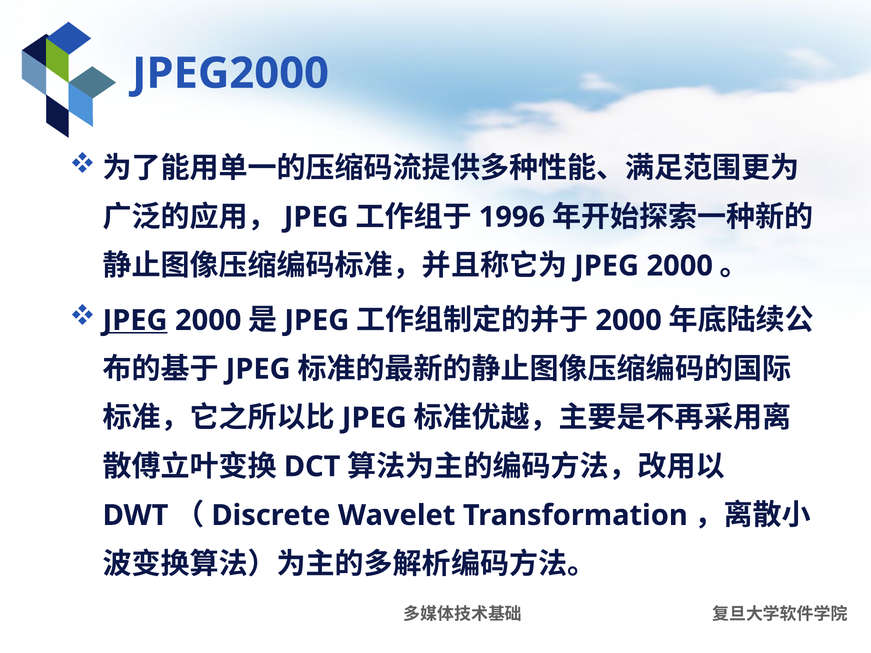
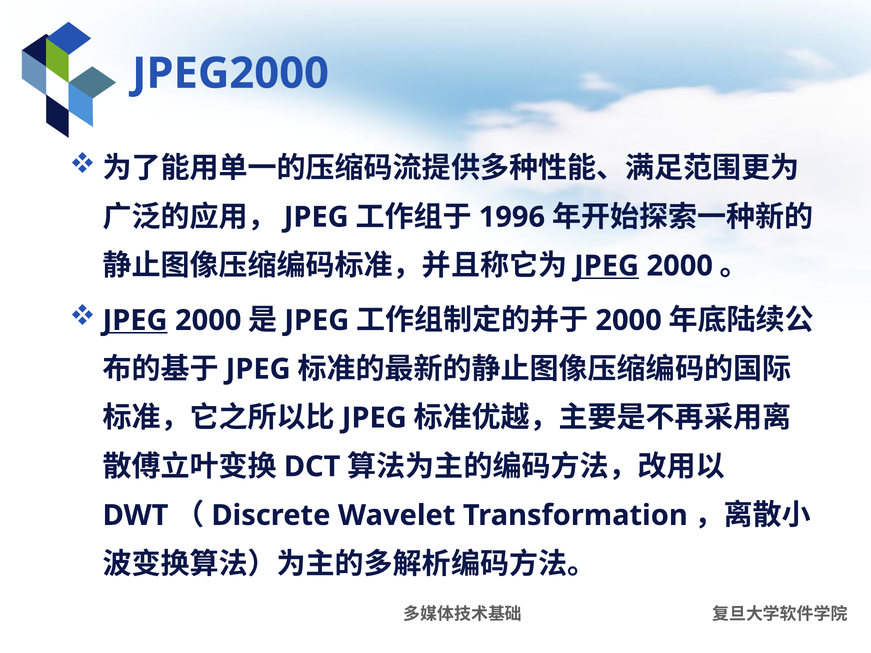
JPEG at (607, 266) underline: none -> present
